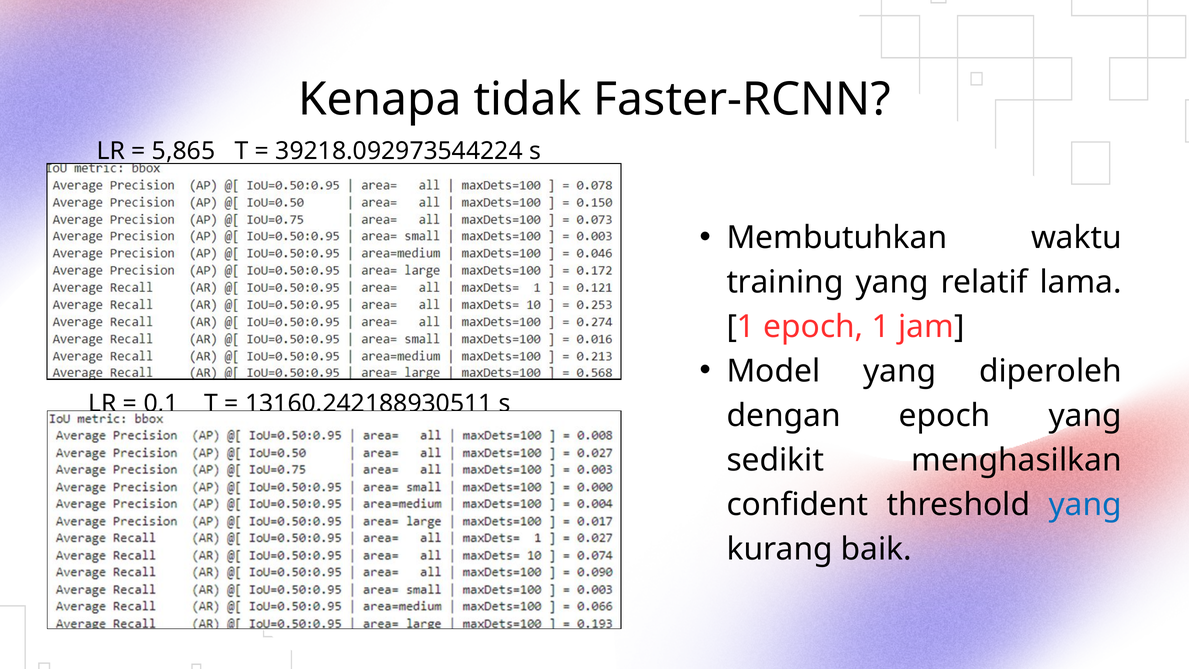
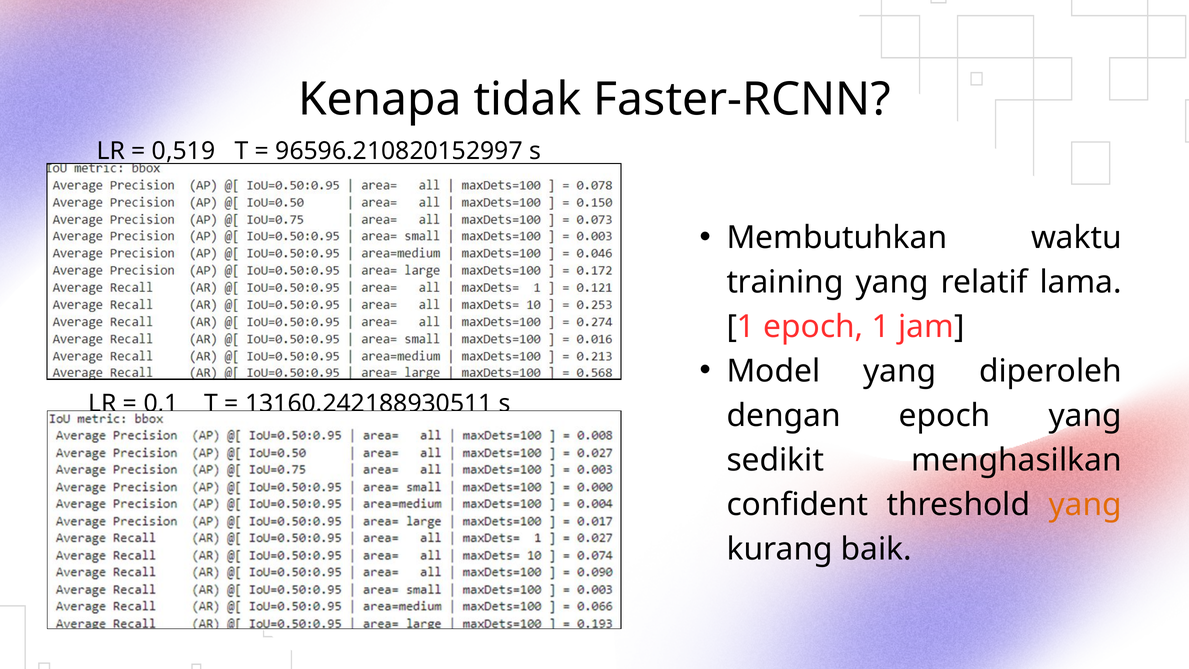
5,865: 5,865 -> 0,519
39218.092973544224: 39218.092973544224 -> 96596.210820152997
yang at (1085, 504) colour: blue -> orange
